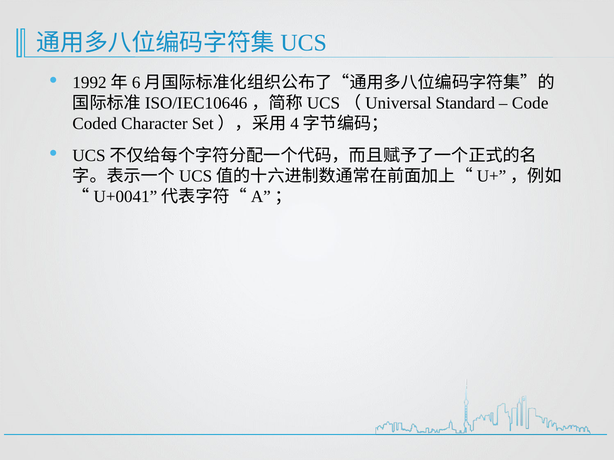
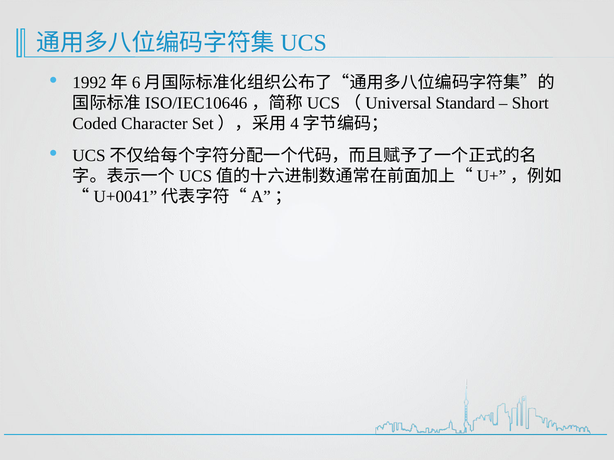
Code: Code -> Short
